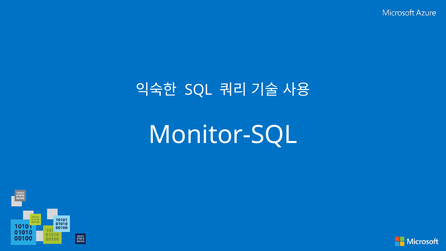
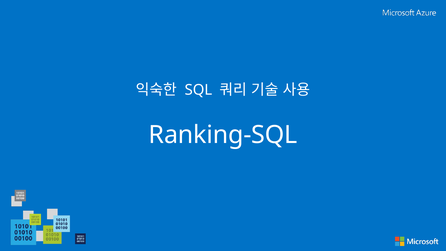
Monitor-SQL: Monitor-SQL -> Ranking-SQL
